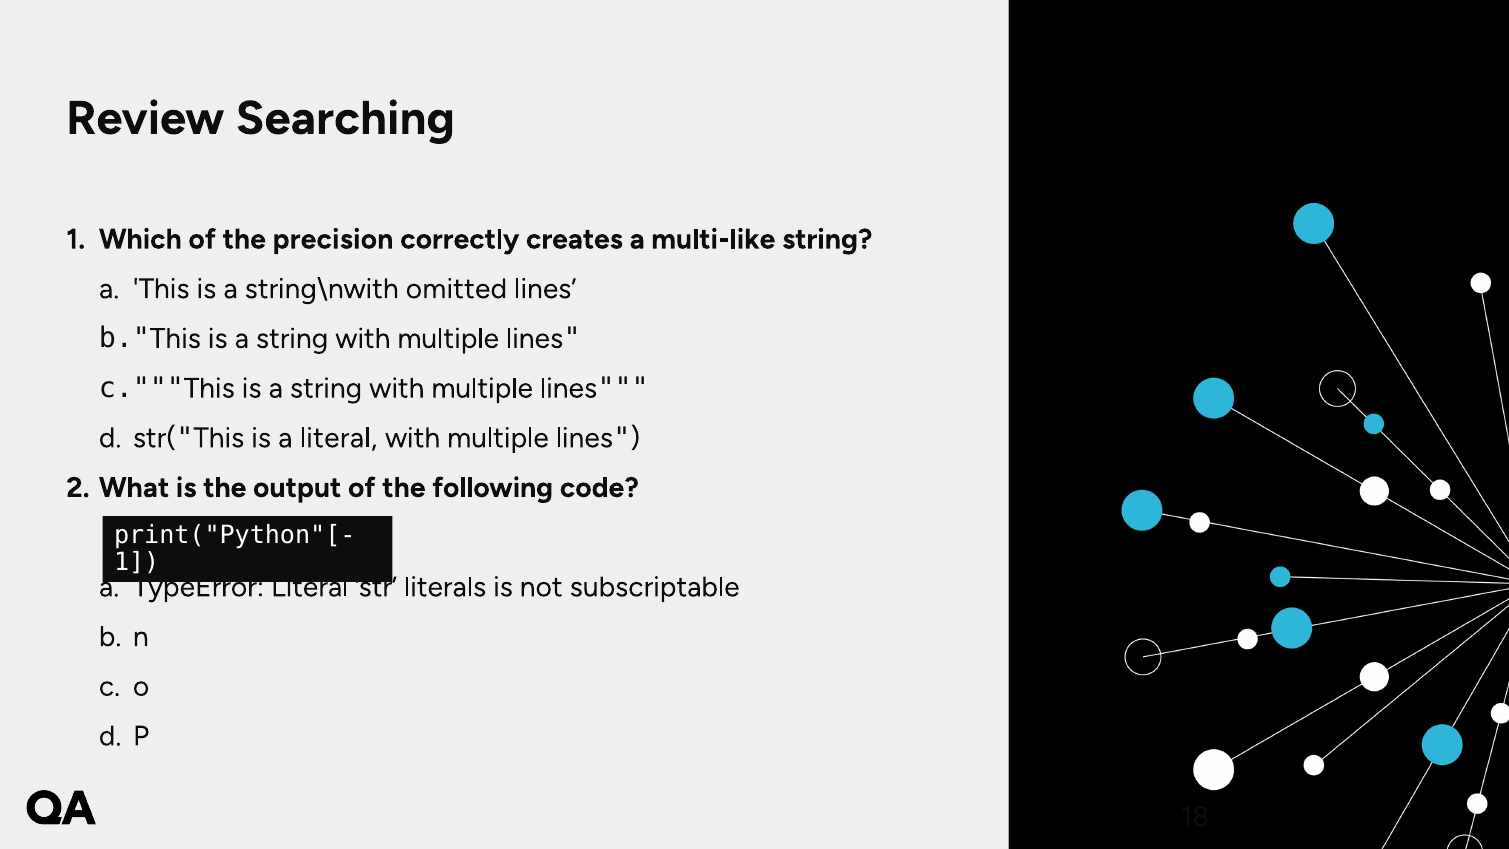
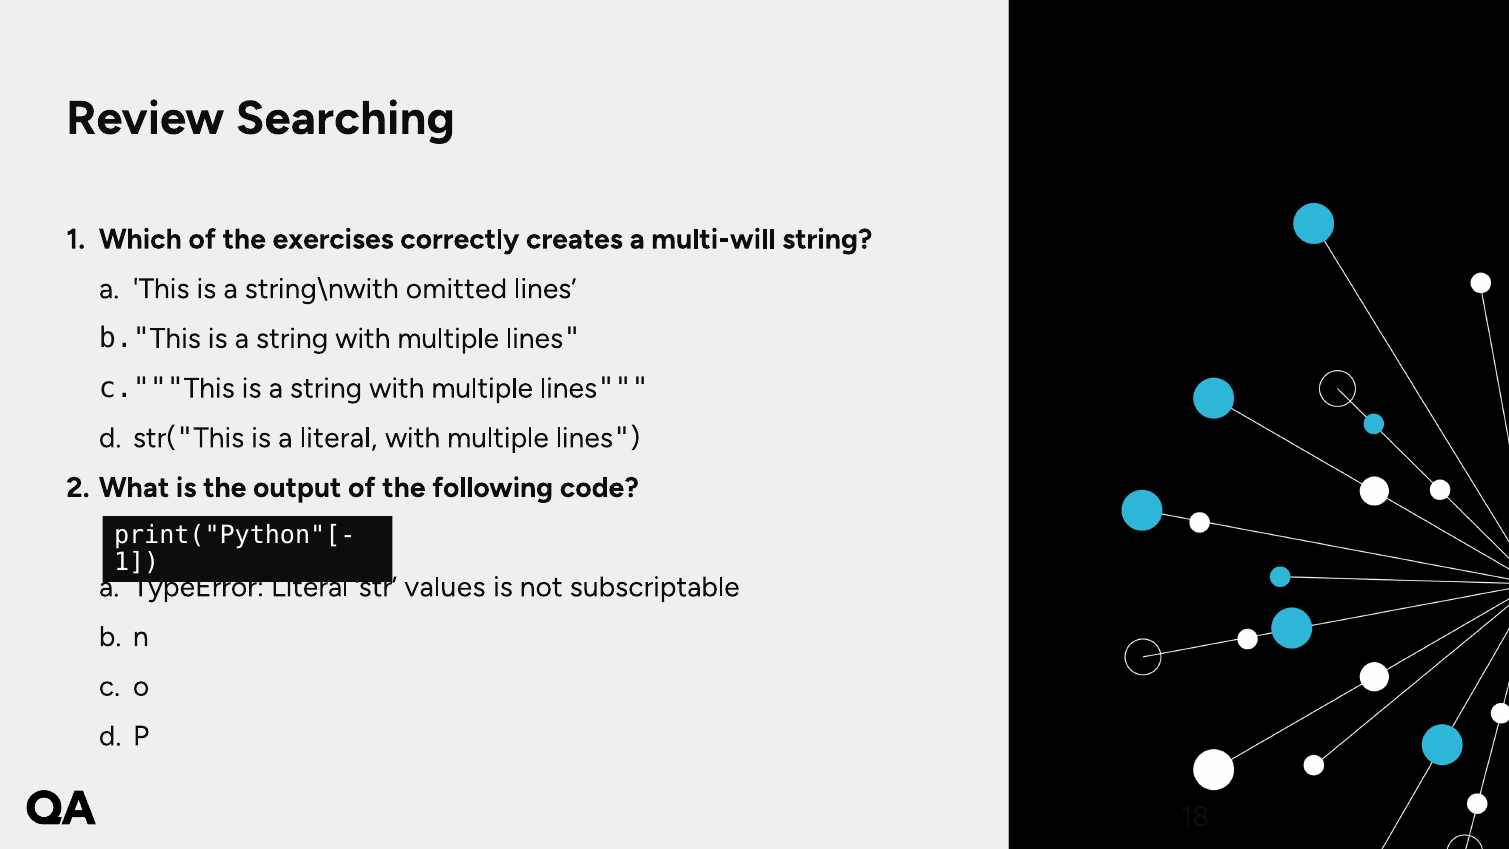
precision: precision -> exercises
multi-like: multi-like -> multi-will
literals: literals -> values
